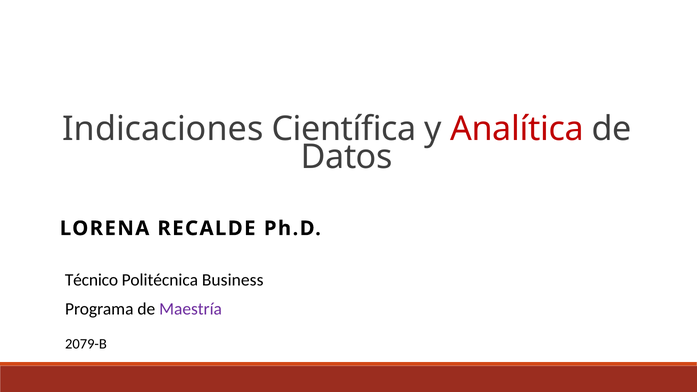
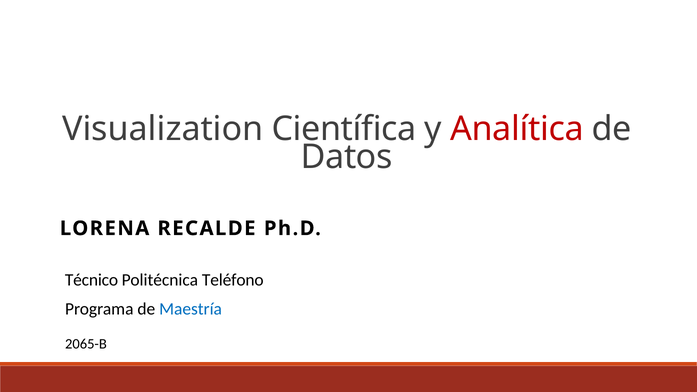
Indicaciones: Indicaciones -> Visualization
Business: Business -> Teléfono
Maestría colour: purple -> blue
2079-B: 2079-B -> 2065-B
